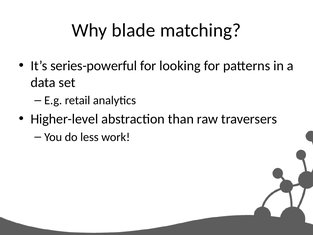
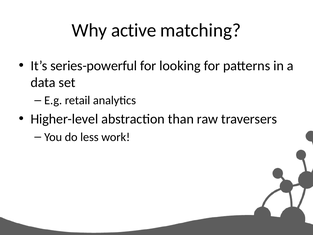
blade: blade -> active
